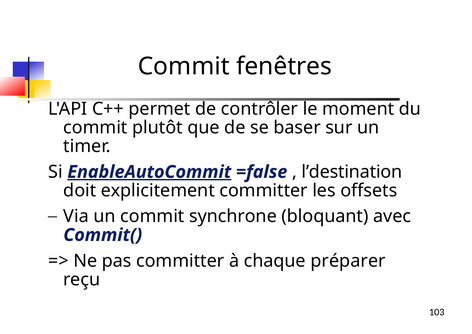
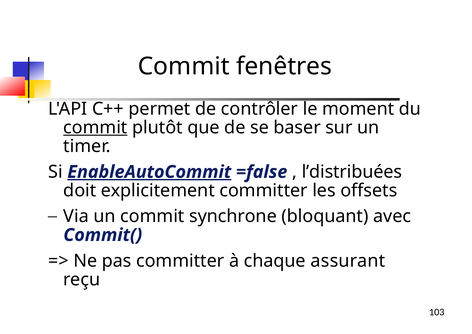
commit at (95, 127) underline: none -> present
l’destination: l’destination -> l’distribuées
préparer: préparer -> assurant
